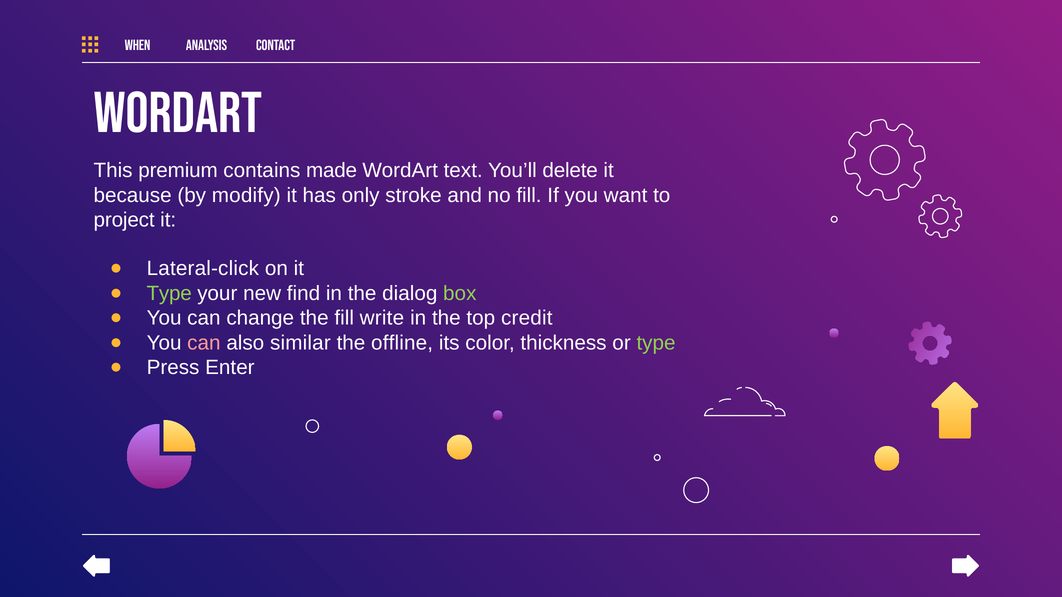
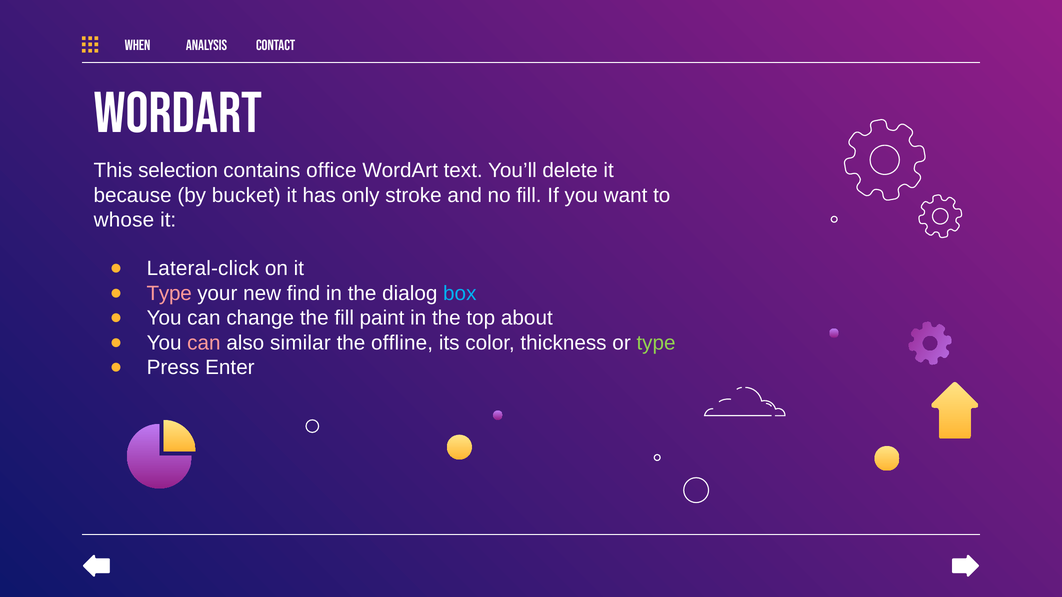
premium: premium -> selection
made: made -> office
modify: modify -> bucket
project: project -> whose
Type at (169, 293) colour: light green -> pink
box colour: light green -> light blue
write: write -> paint
credit: credit -> about
